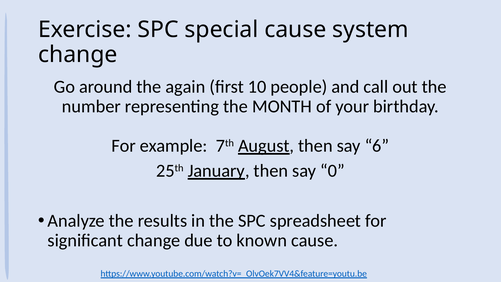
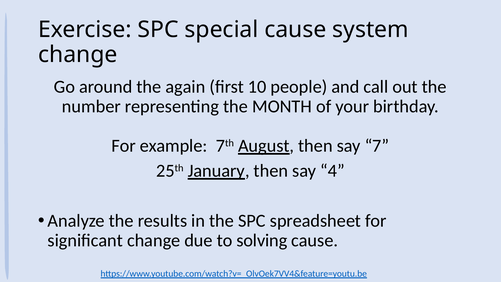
6: 6 -> 7
0: 0 -> 4
known: known -> solving
